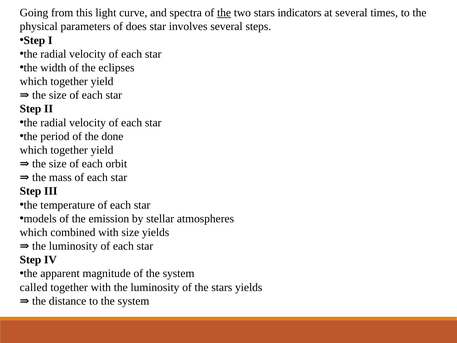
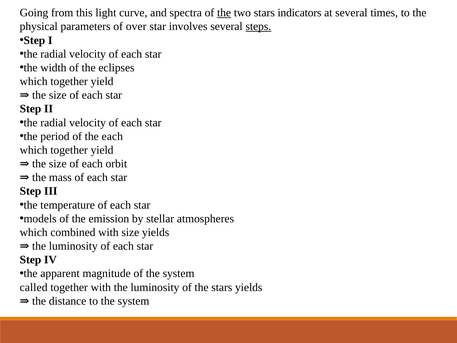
does: does -> over
steps underline: none -> present
the done: done -> each
